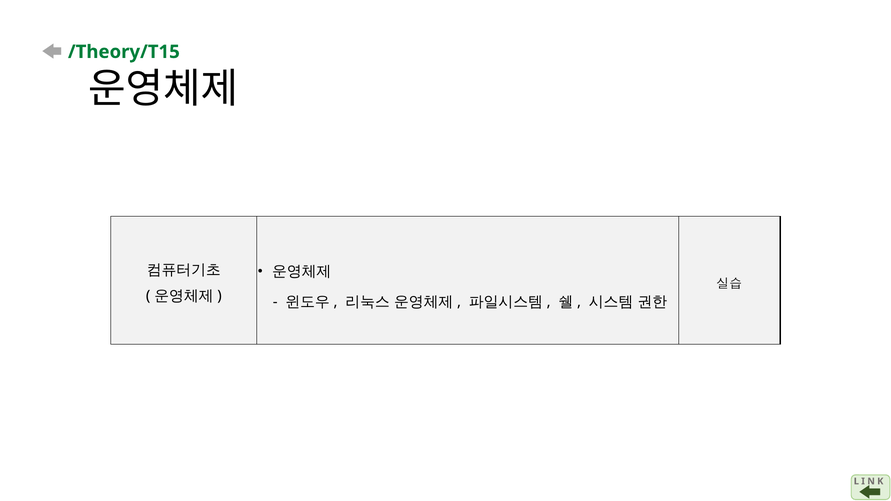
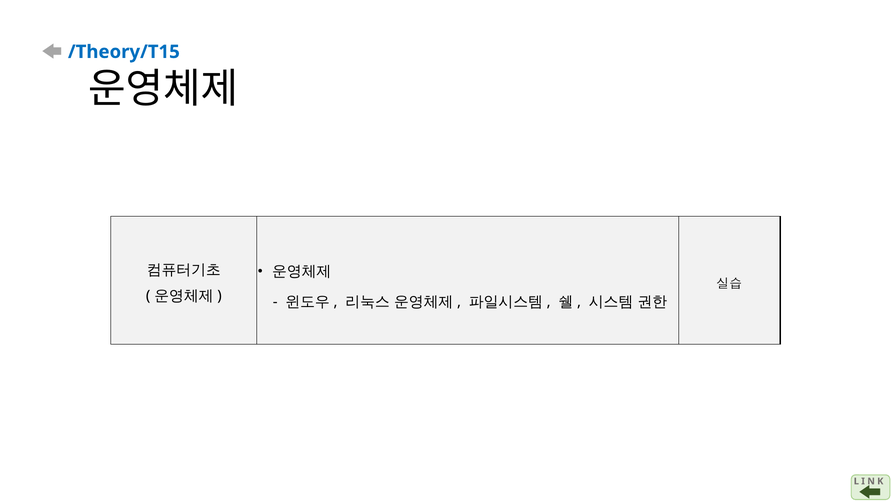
/Theory/T15 colour: green -> blue
